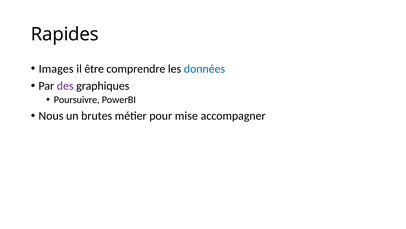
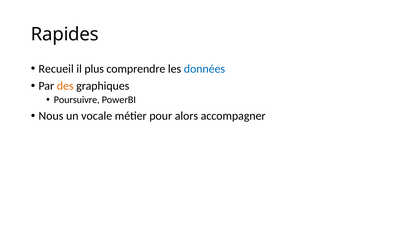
Images: Images -> Recueil
être: être -> plus
des colour: purple -> orange
brutes: brutes -> vocale
mise: mise -> alors
